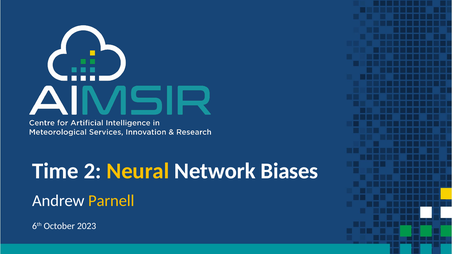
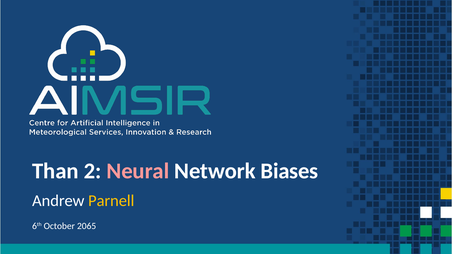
Time: Time -> Than
Neural colour: yellow -> pink
2023: 2023 -> 2065
